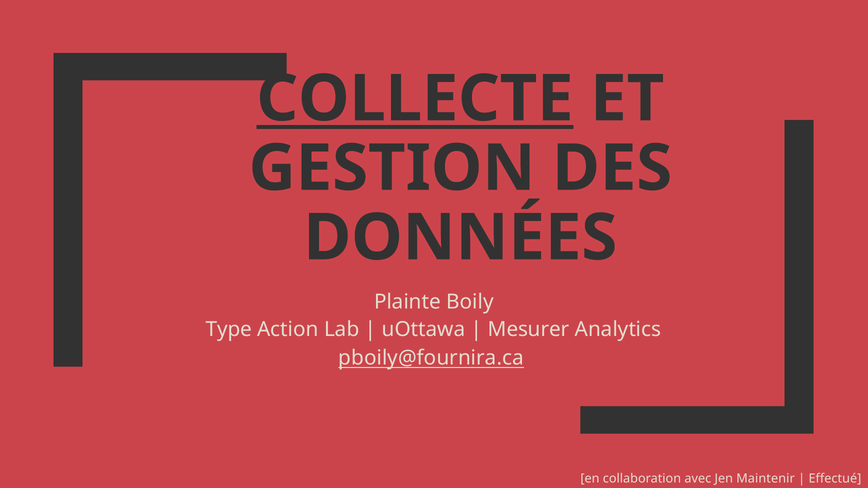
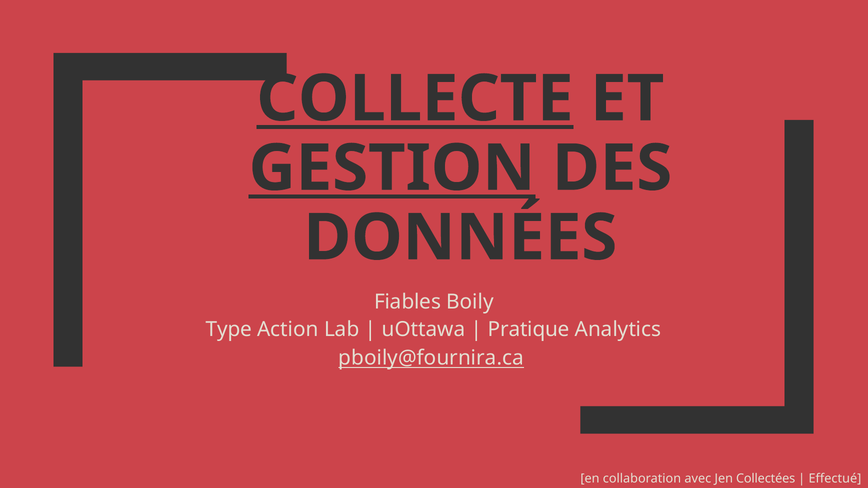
GESTION underline: none -> present
Plainte: Plainte -> Fiables
Mesurer: Mesurer -> Pratique
Maintenir: Maintenir -> Collectées
